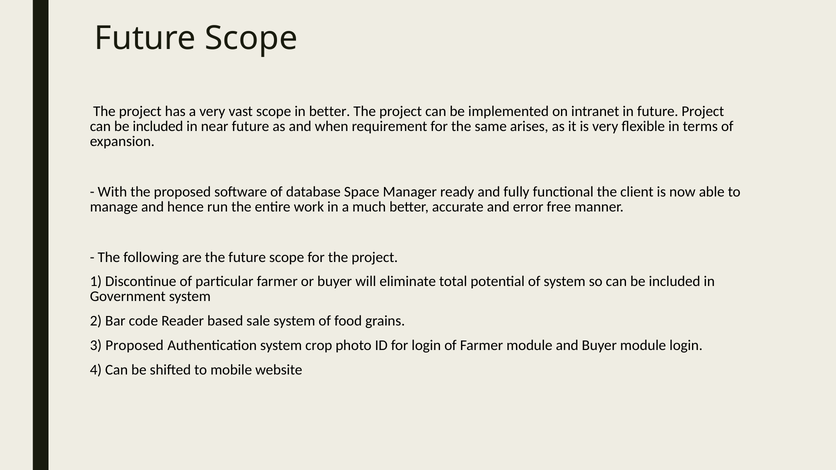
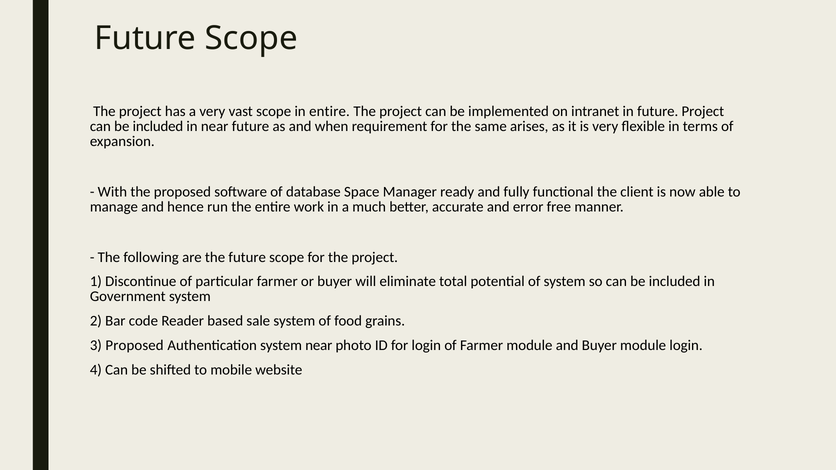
in better: better -> entire
system crop: crop -> near
